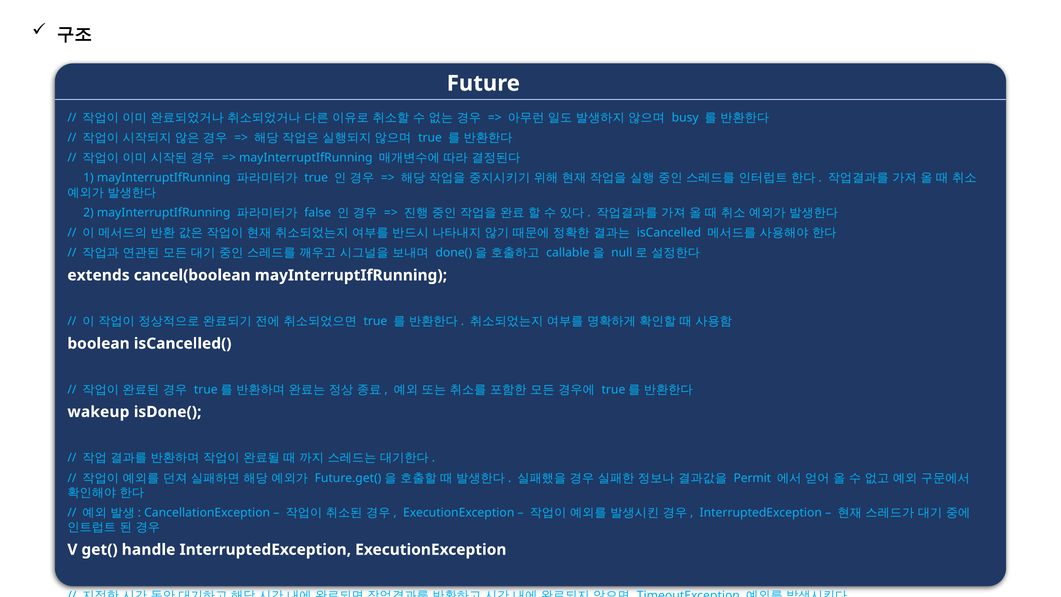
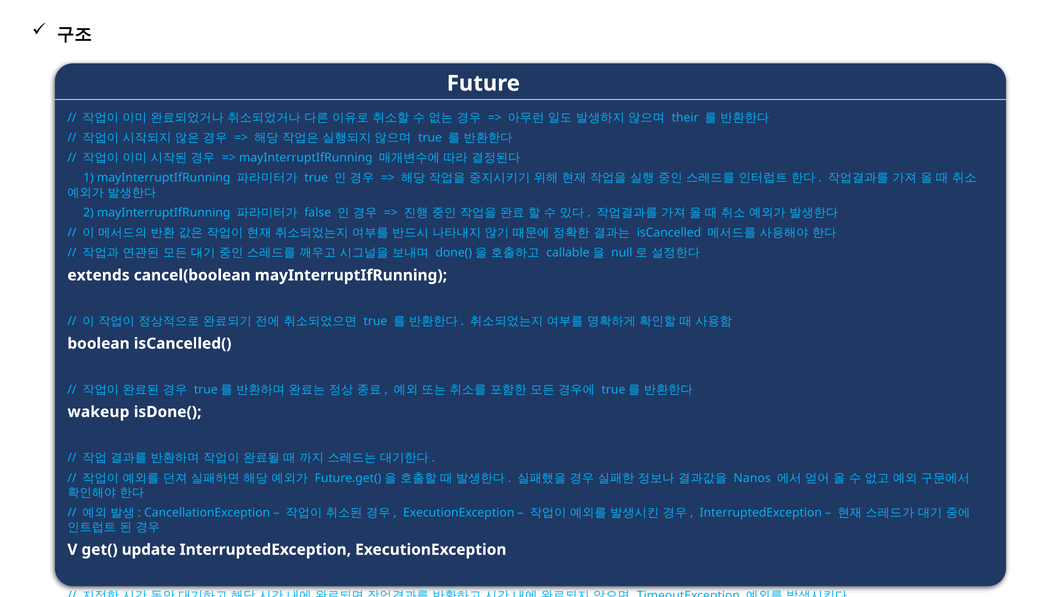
busy: busy -> their
Permit: Permit -> Nanos
handle: handle -> update
